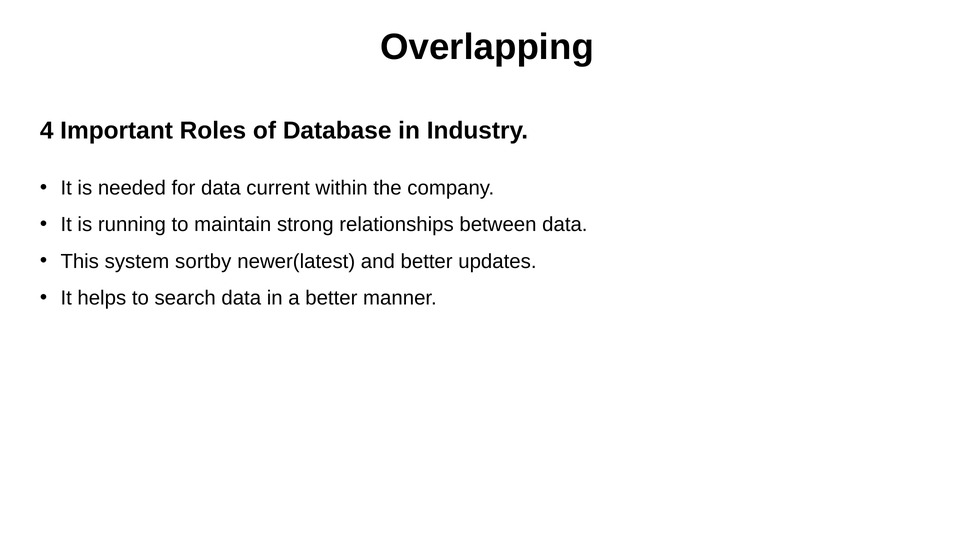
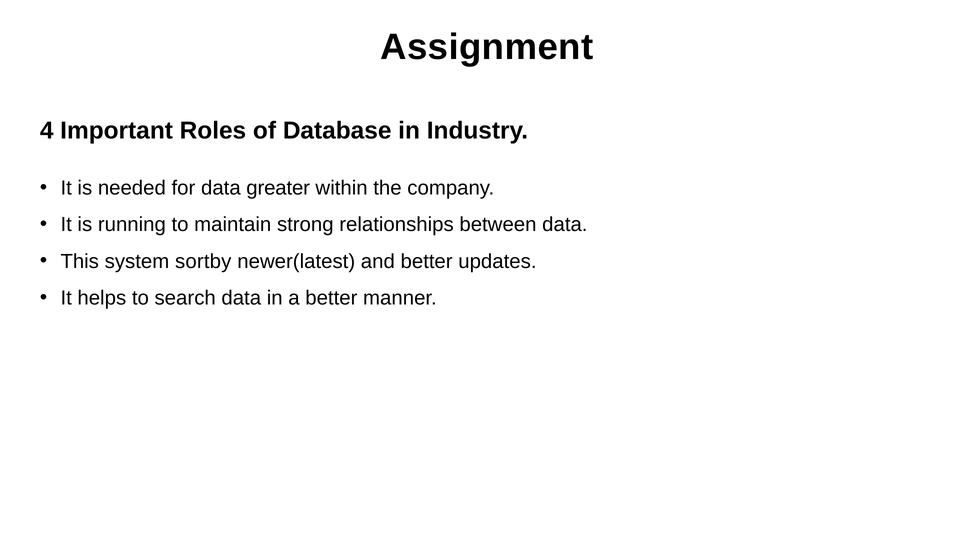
Overlapping: Overlapping -> Assignment
current: current -> greater
